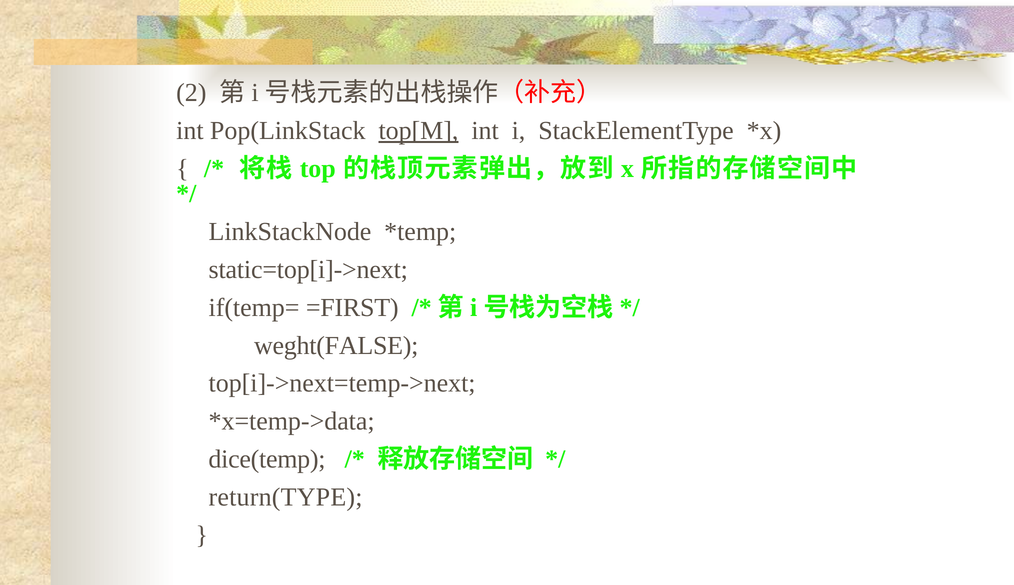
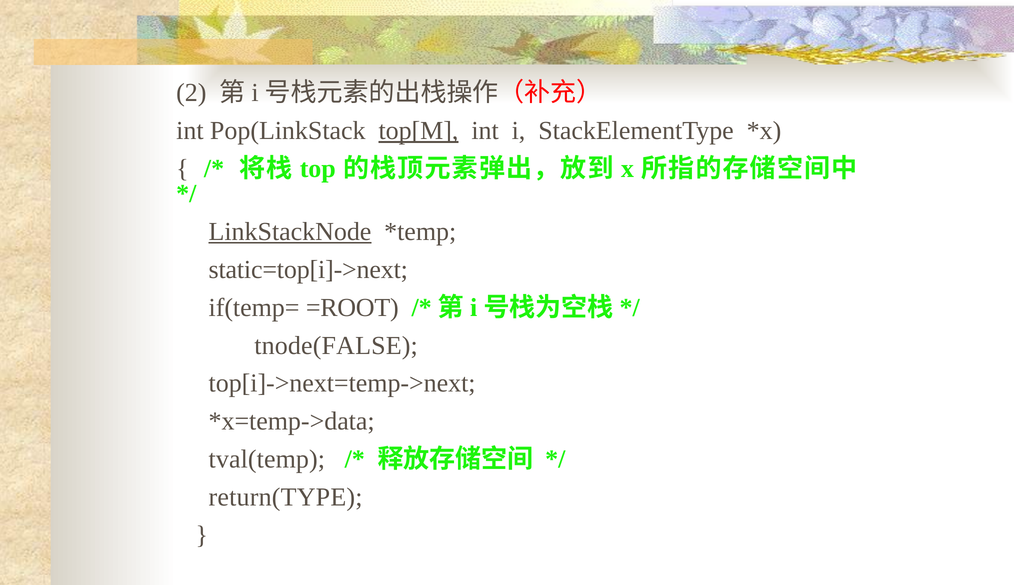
LinkStackNode underline: none -> present
=FIRST: =FIRST -> =ROOT
weght(FALSE: weght(FALSE -> tnode(FALSE
dice(temp: dice(temp -> tval(temp
